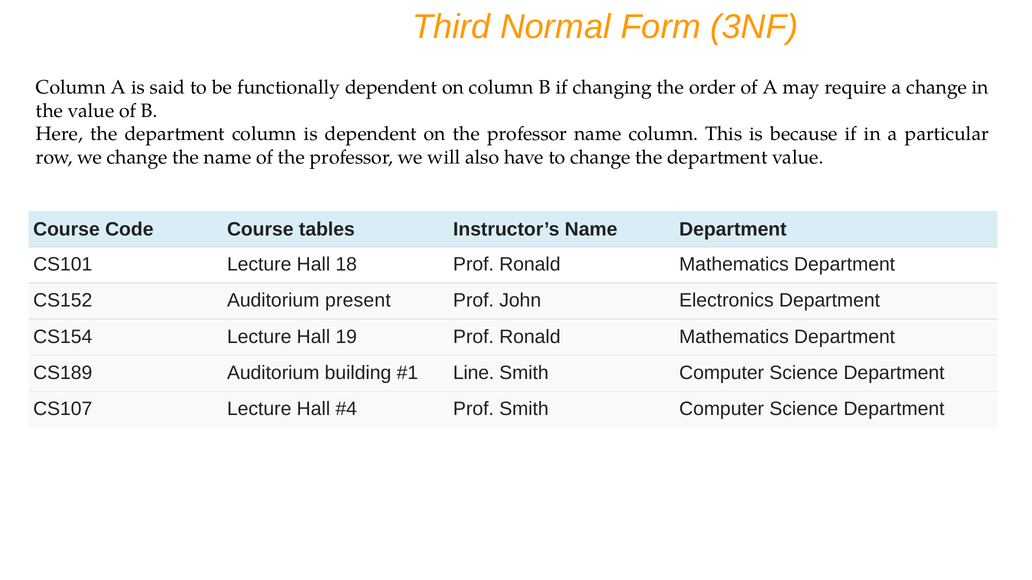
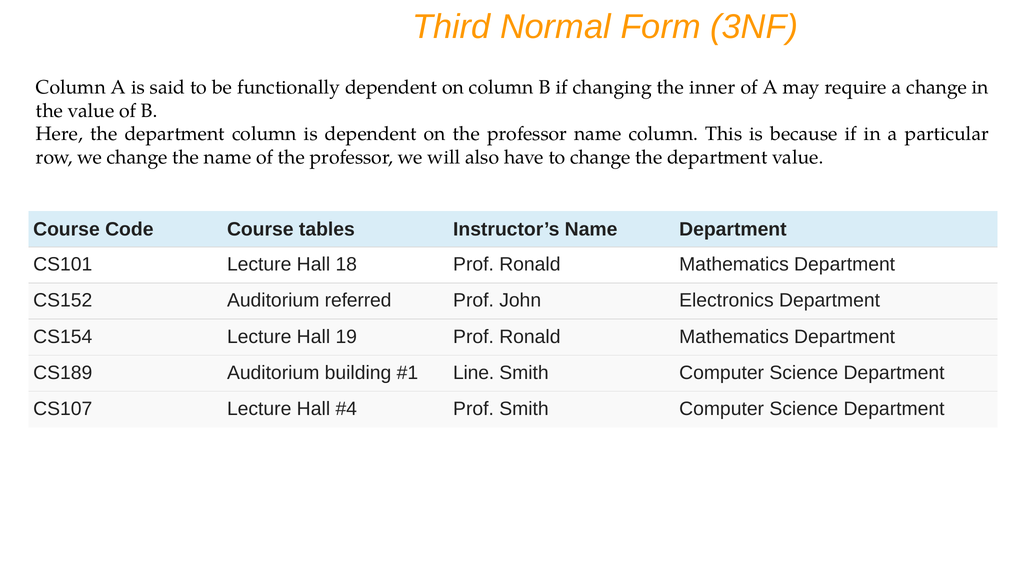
order: order -> inner
present: present -> referred
